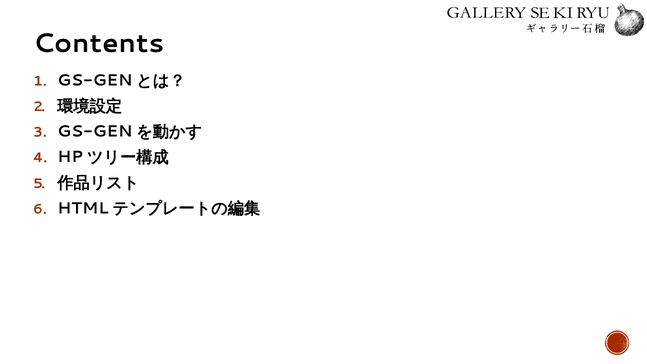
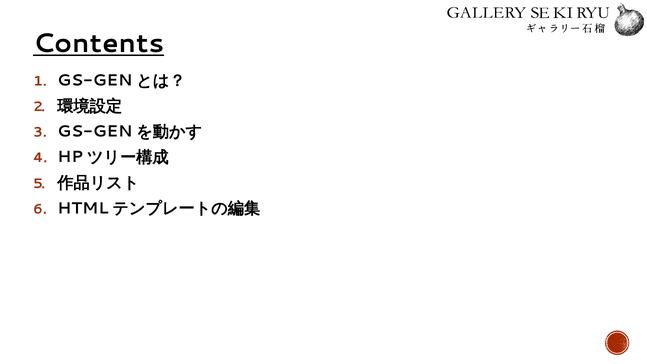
Contents underline: none -> present
